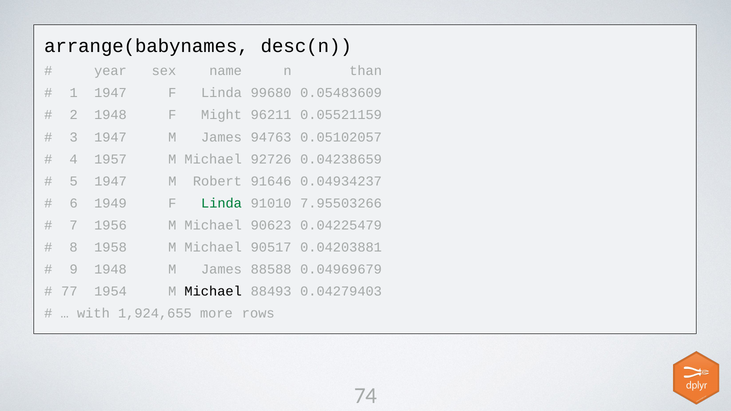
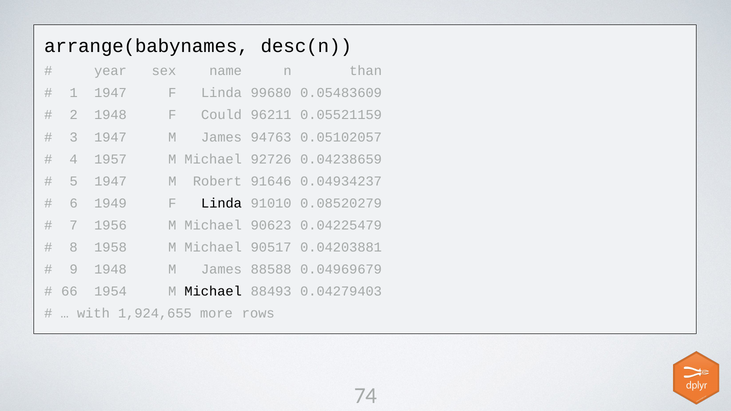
Might: Might -> Could
Linda at (221, 203) colour: green -> black
7.95503266: 7.95503266 -> 0.08520279
77: 77 -> 66
